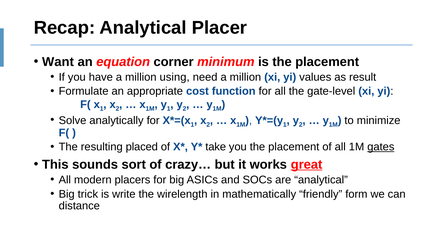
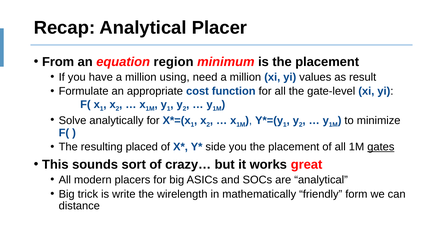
Want: Want -> From
corner: corner -> region
take: take -> side
great underline: present -> none
